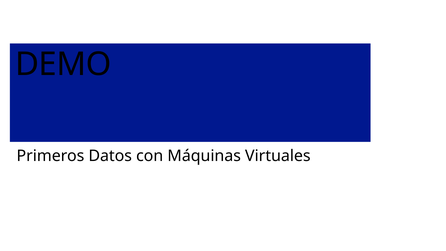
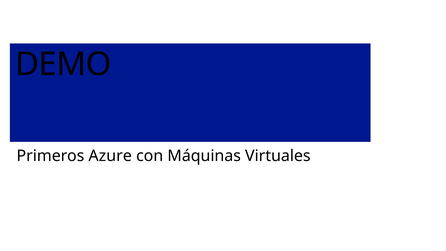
Datos: Datos -> Azure
